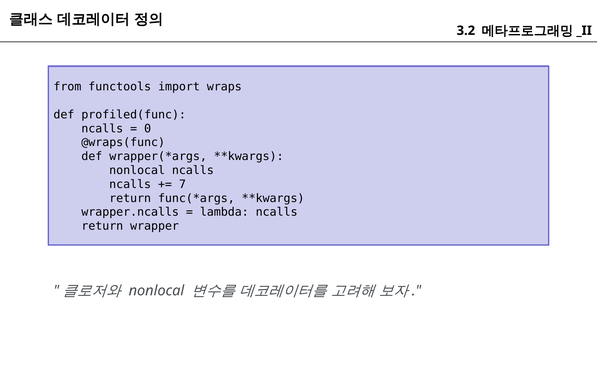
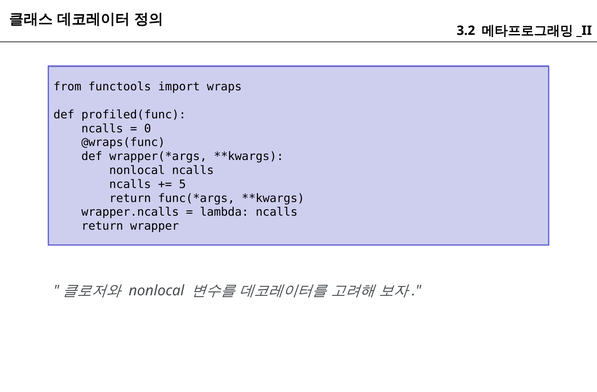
7: 7 -> 5
